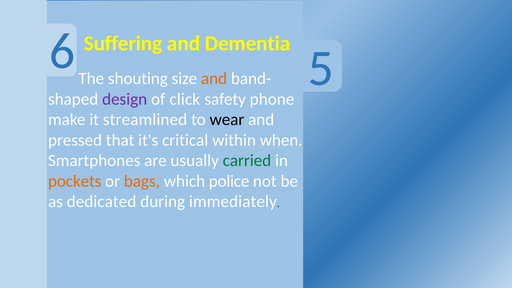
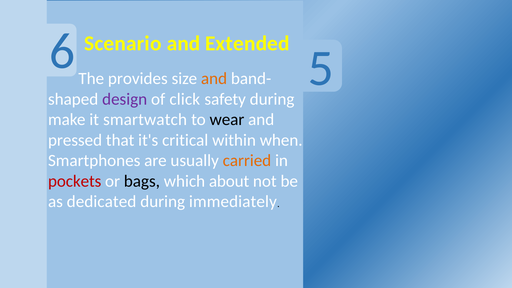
Suffering: Suffering -> Scenario
Dementia: Dementia -> Extended
shouting: shouting -> provides
safety phone: phone -> during
streamlined: streamlined -> smartwatch
carried colour: green -> orange
pockets colour: orange -> red
bags colour: orange -> black
police: police -> about
